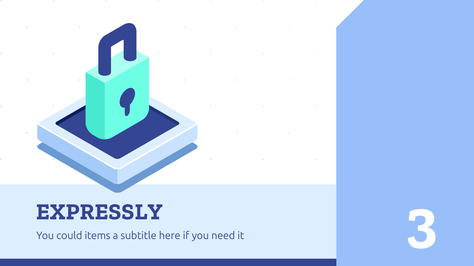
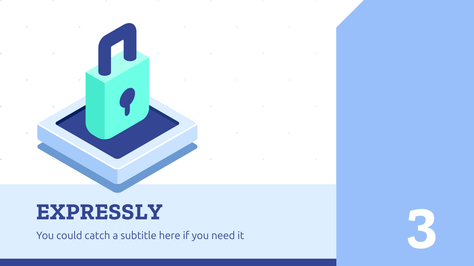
items: items -> catch
